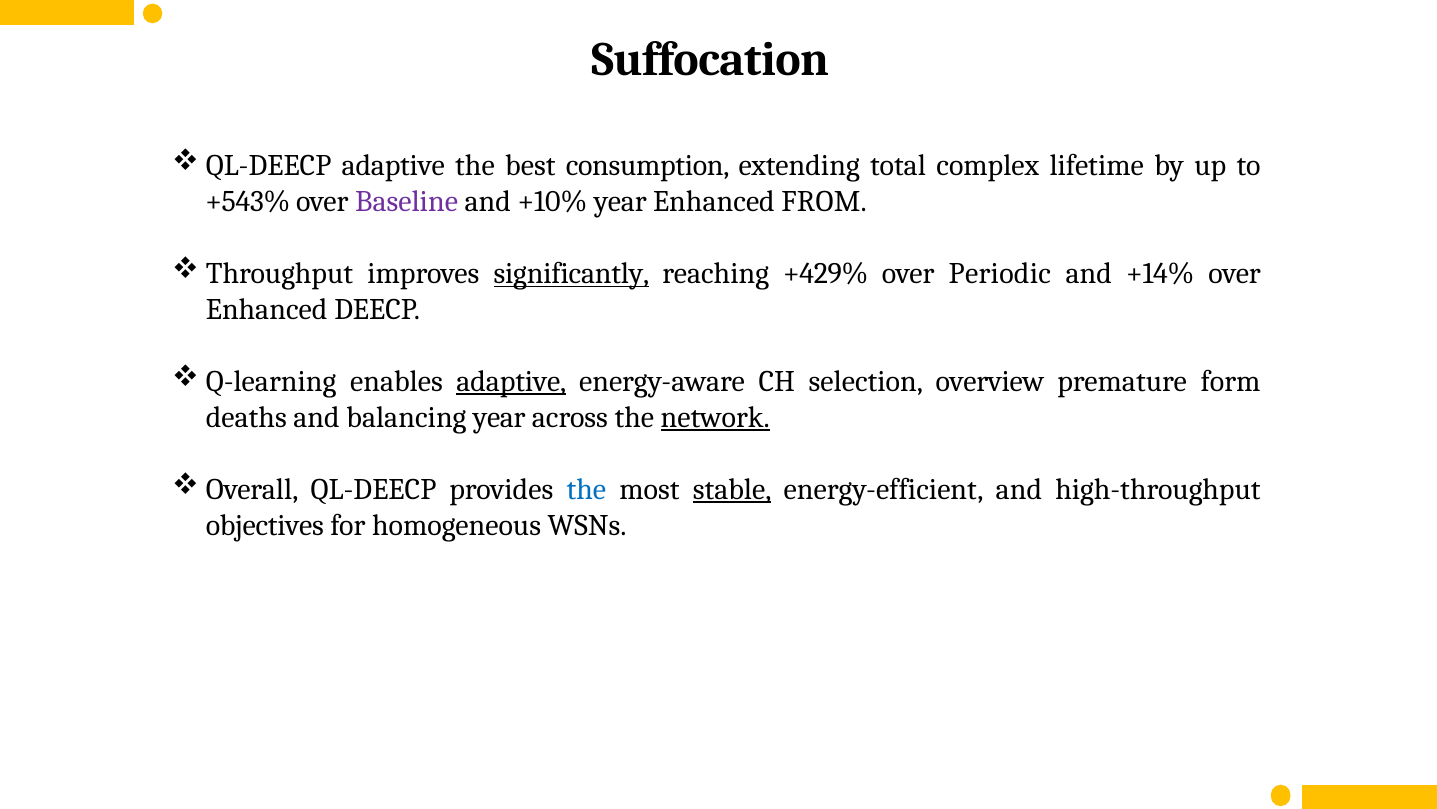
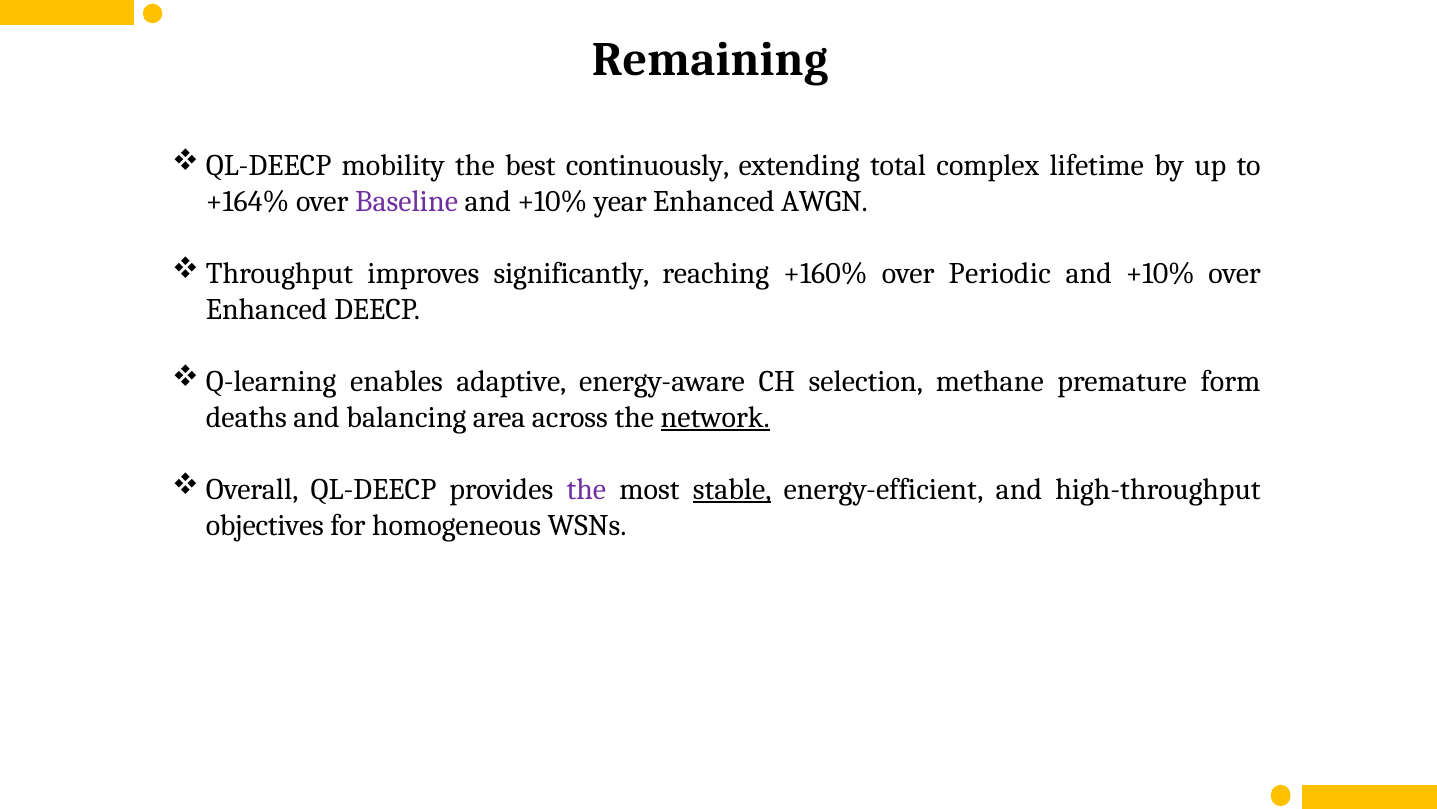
Suffocation: Suffocation -> Remaining
adaptive at (393, 166): adaptive -> mobility
consumption: consumption -> continuously
+543%: +543% -> +164%
FROM: FROM -> AWGN
significantly underline: present -> none
+429%: +429% -> +160%
+14% at (1160, 273): +14% -> +10%
adaptive at (511, 381) underline: present -> none
overview: overview -> methane
balancing year: year -> area
the at (586, 489) colour: blue -> purple
